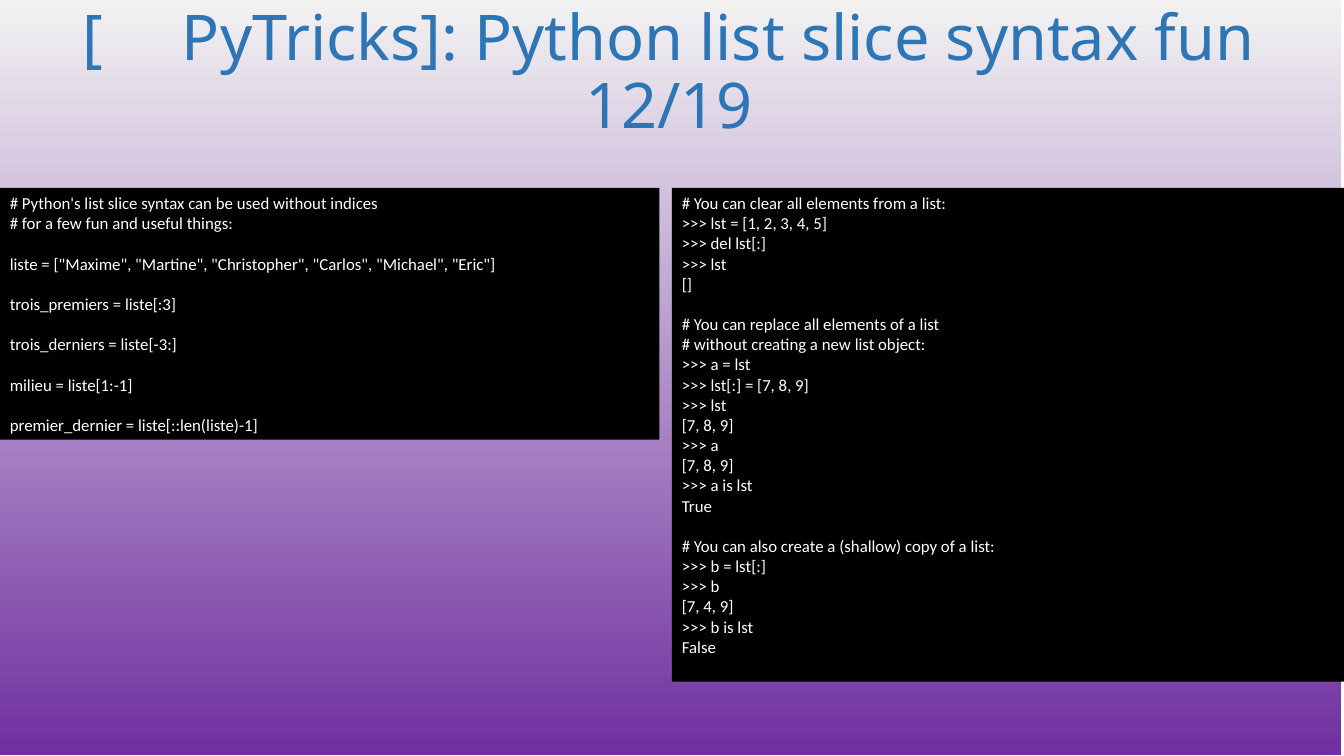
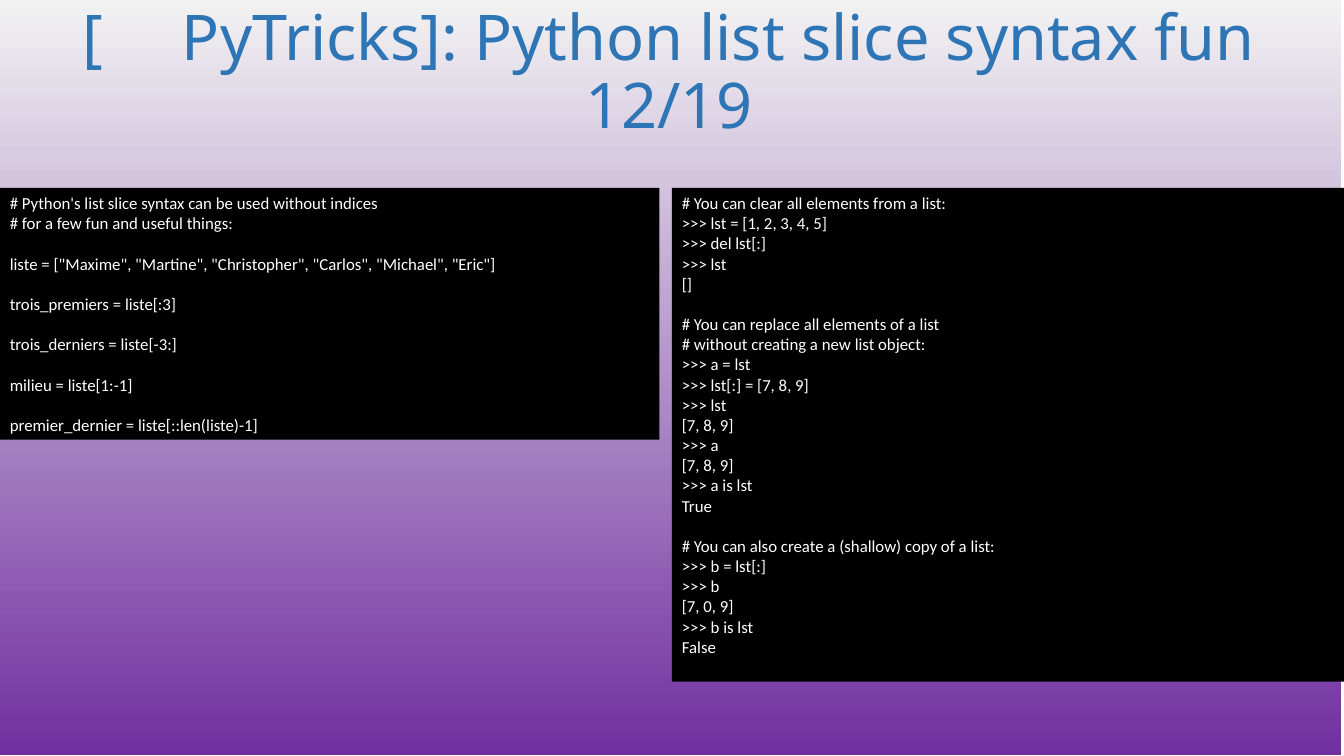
7 4: 4 -> 0
